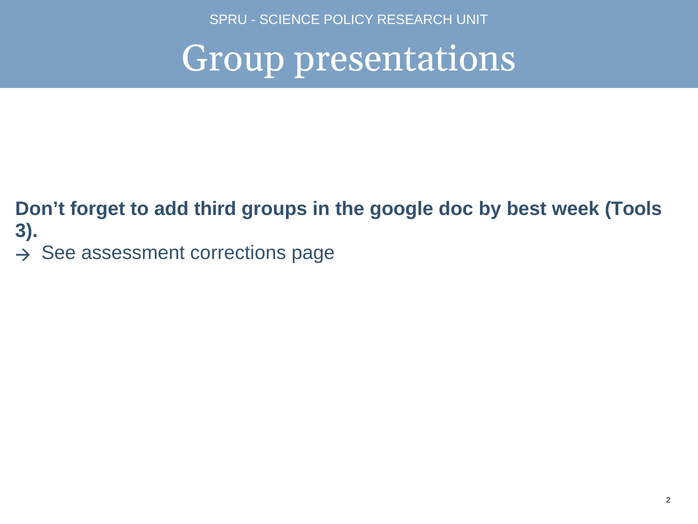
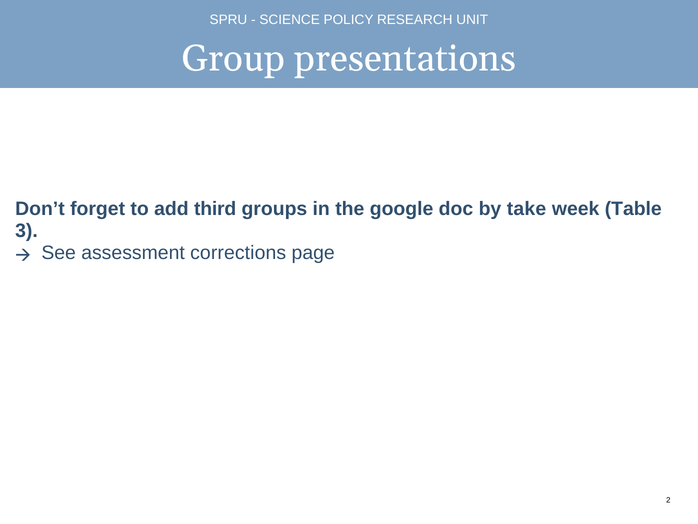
best: best -> take
Tools: Tools -> Table
